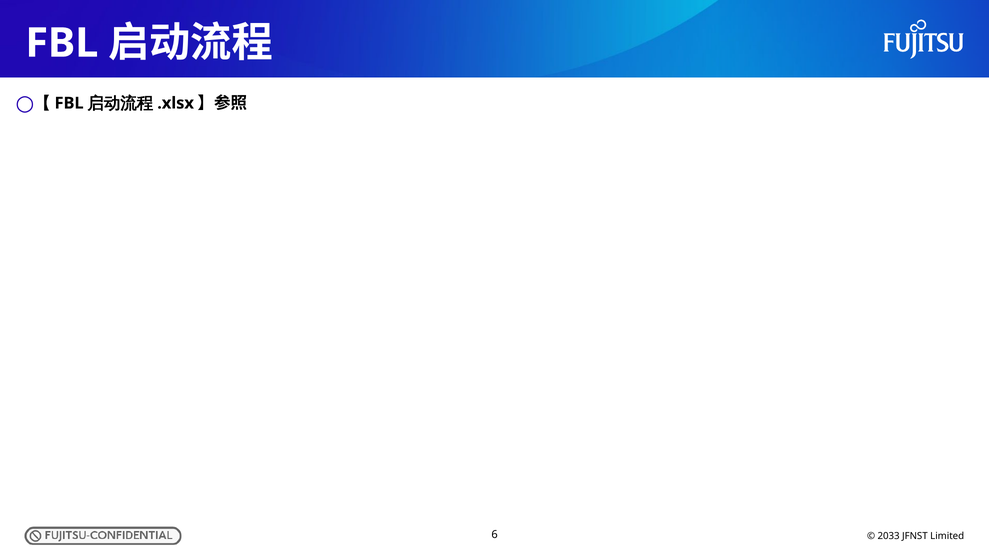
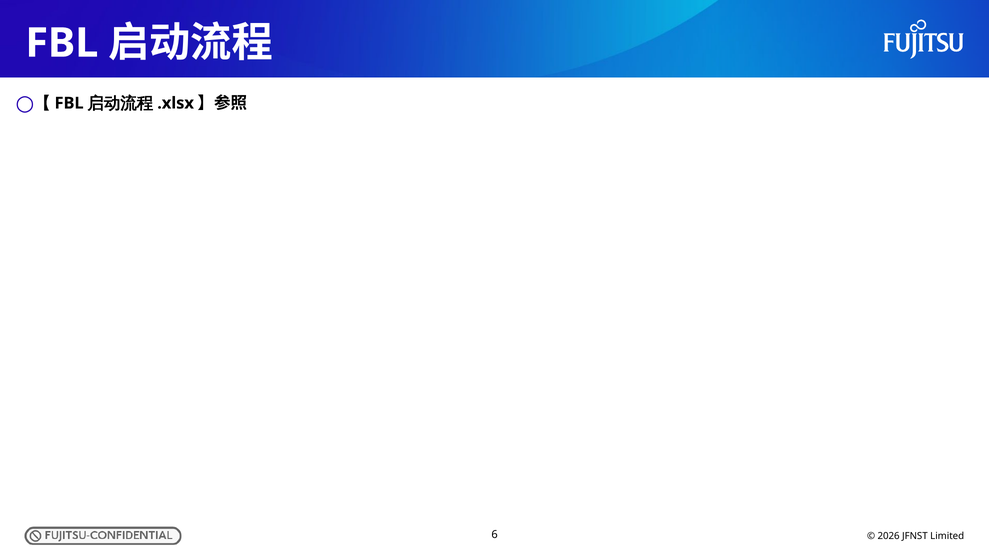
2033: 2033 -> 2026
